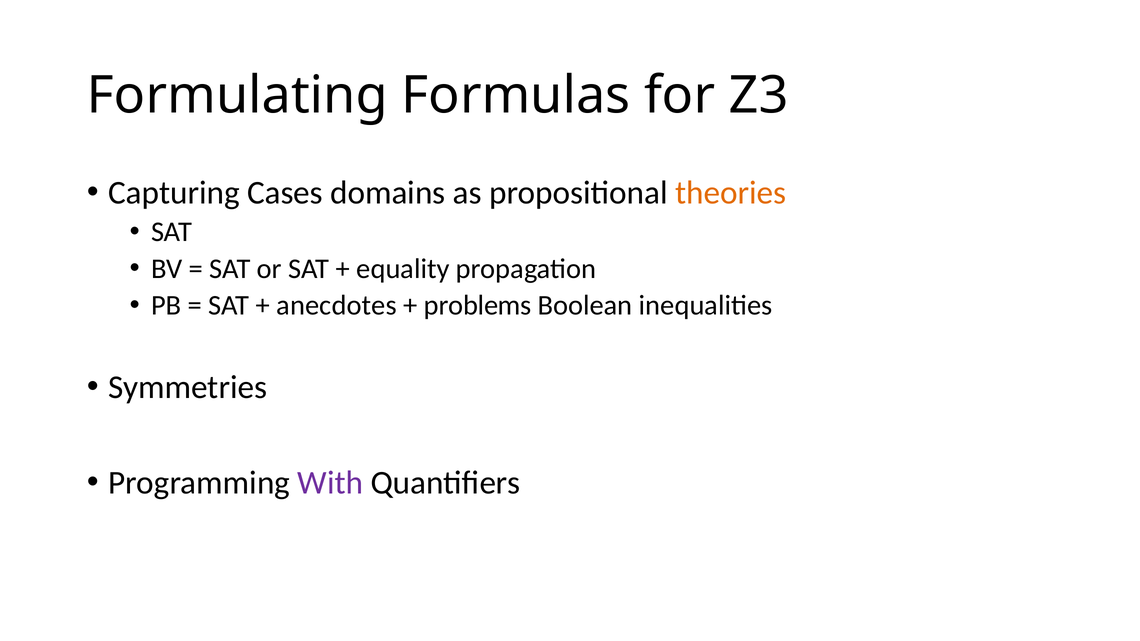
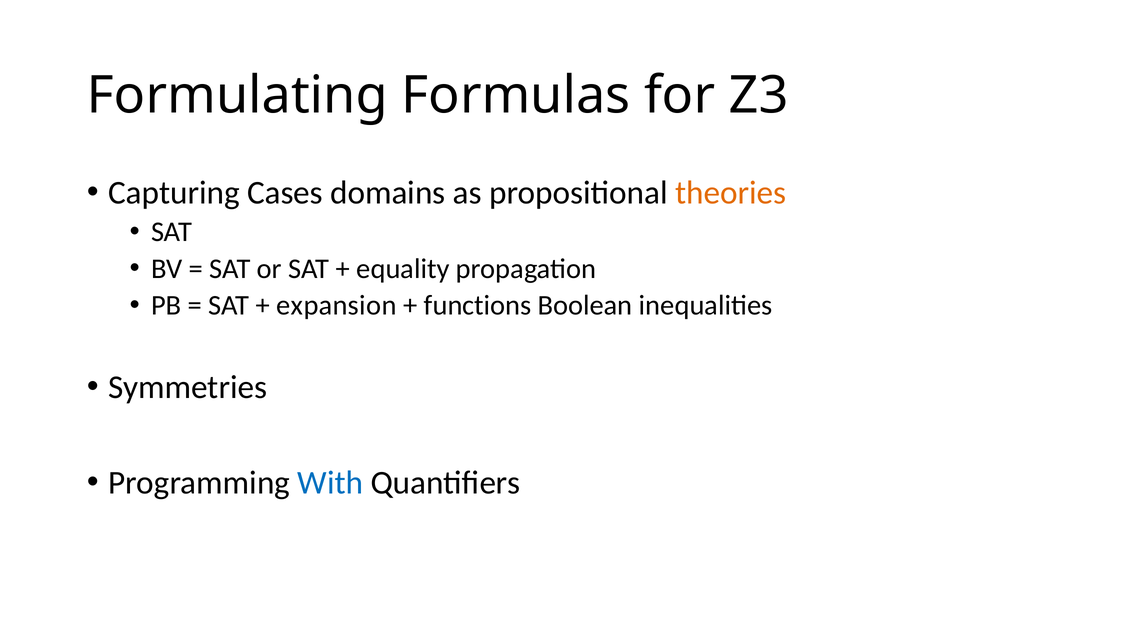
anecdotes: anecdotes -> expansion
problems: problems -> functions
With colour: purple -> blue
